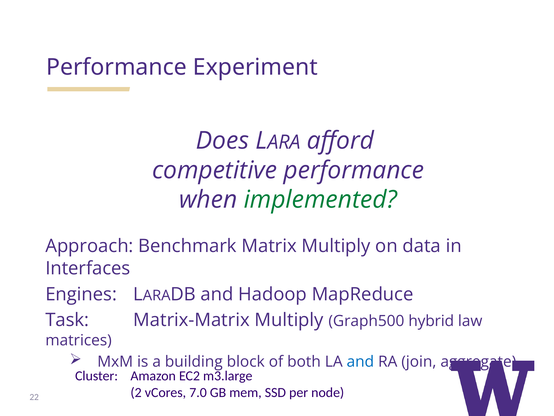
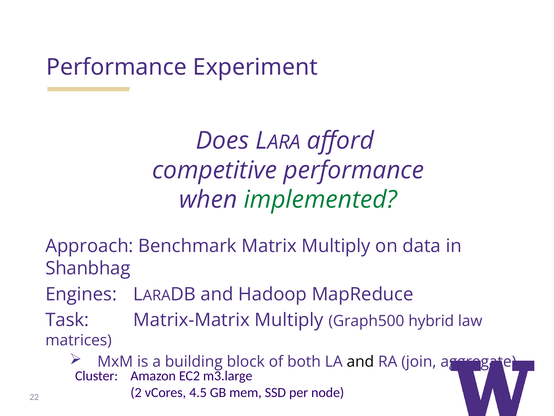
Interfaces: Interfaces -> Shanbhag
and at (360, 361) colour: blue -> black
7.0: 7.0 -> 4.5
